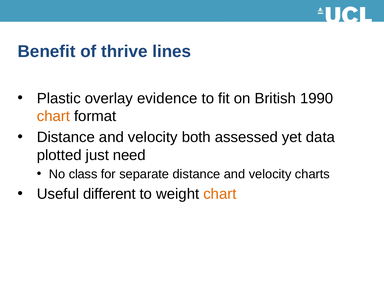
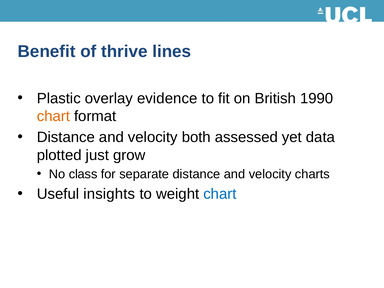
need: need -> grow
different: different -> insights
chart at (220, 194) colour: orange -> blue
